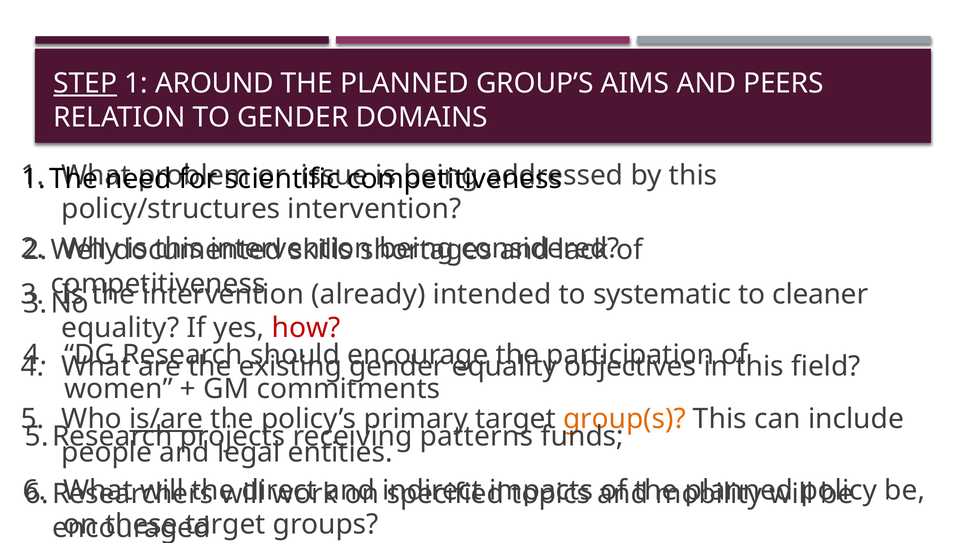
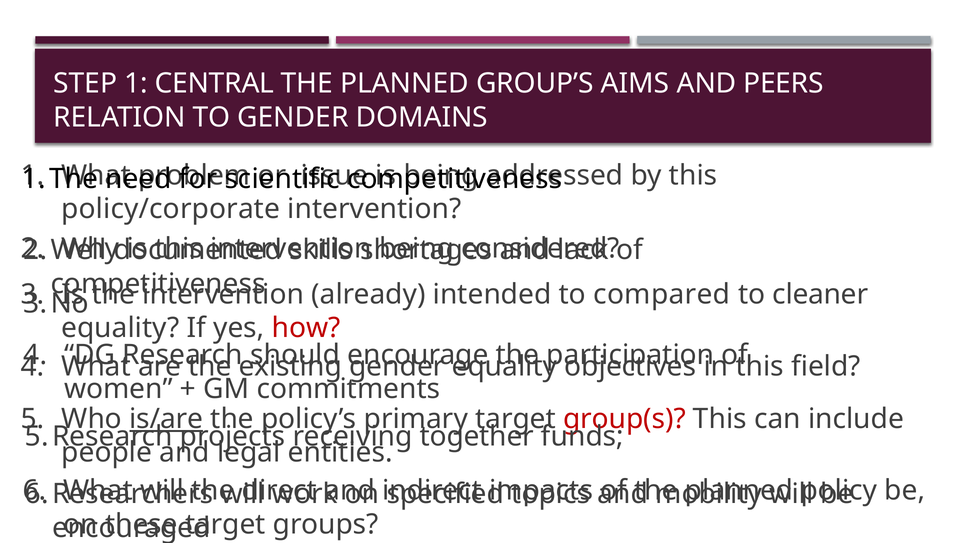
STEP underline: present -> none
AROUND: AROUND -> CENTRAL
policy/structures: policy/structures -> policy/corporate
systematic: systematic -> compared
group(s colour: orange -> red
patterns: patterns -> together
